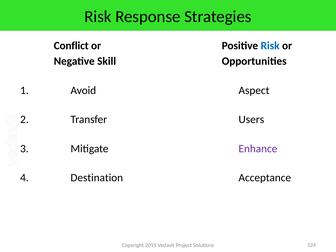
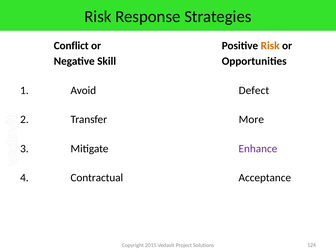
Risk at (270, 46) colour: blue -> orange
Aspect: Aspect -> Defect
Users: Users -> More
Destination: Destination -> Contractual
